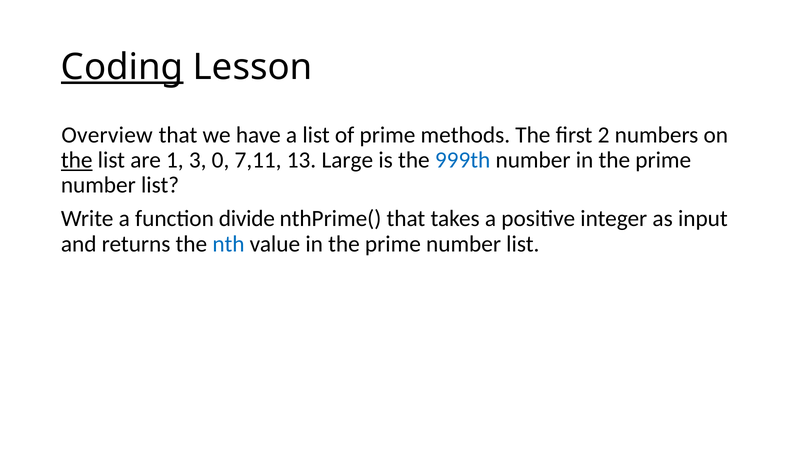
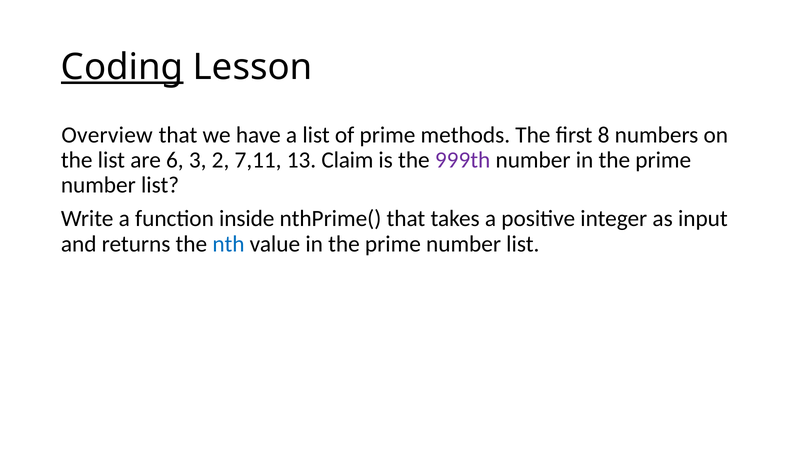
2: 2 -> 8
the at (77, 160) underline: present -> none
1: 1 -> 6
0: 0 -> 2
Large: Large -> Claim
999th colour: blue -> purple
divide: divide -> inside
